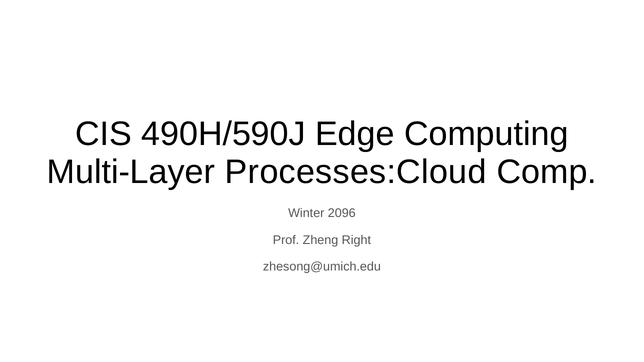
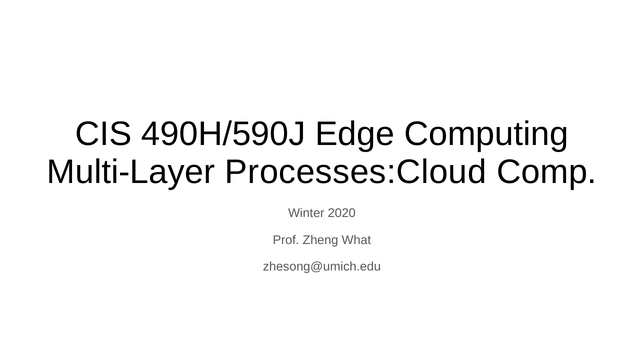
2096: 2096 -> 2020
Right: Right -> What
